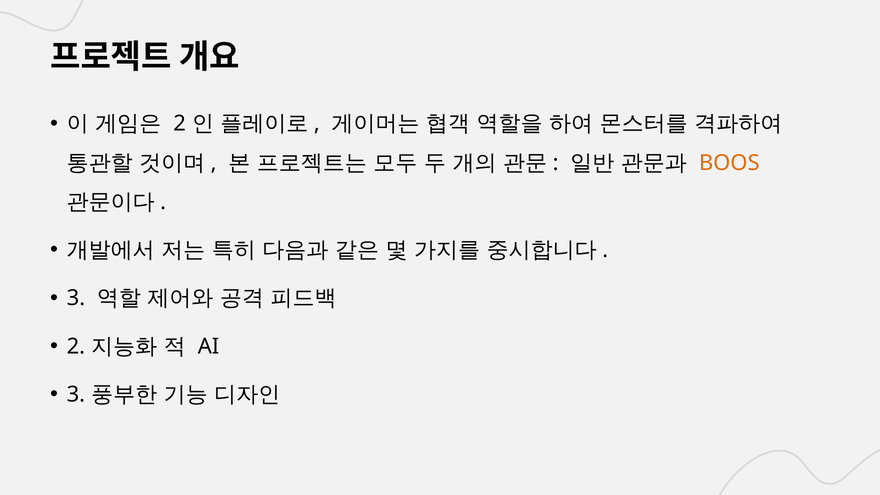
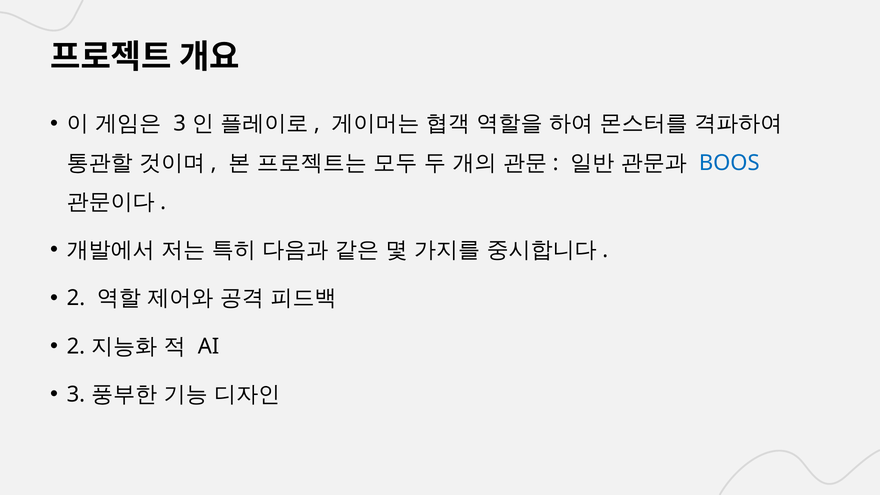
2 at (180, 124): 2 -> 3
BOOS colour: orange -> blue
3 at (76, 298): 3 -> 2
